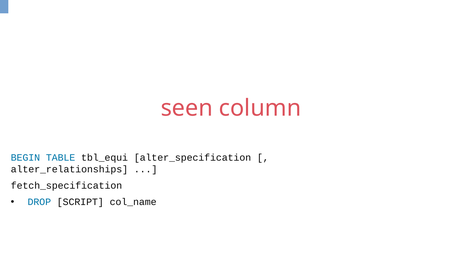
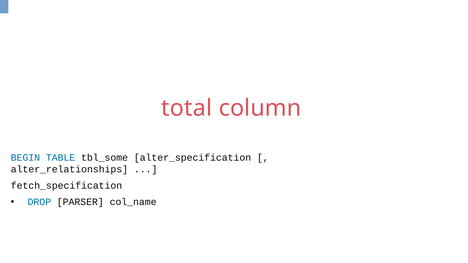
seen: seen -> total
tbl_equi: tbl_equi -> tbl_some
SCRIPT: SCRIPT -> PARSER
